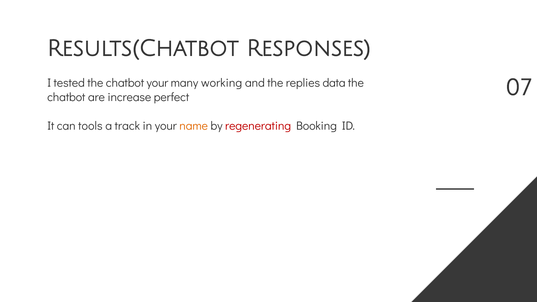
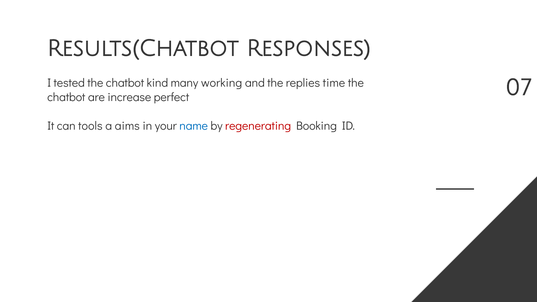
chatbot your: your -> kind
data: data -> time
track: track -> aims
name colour: orange -> blue
